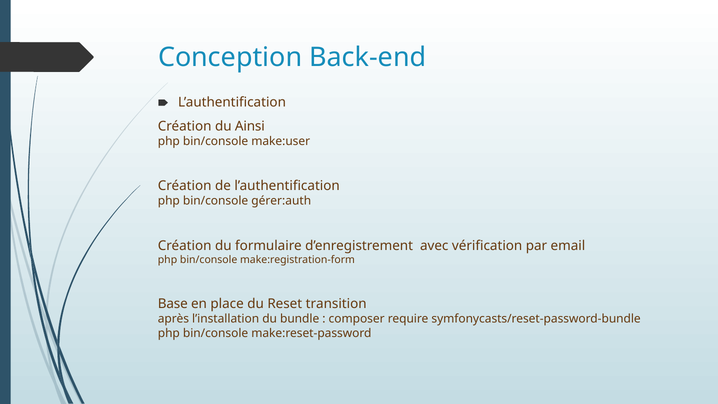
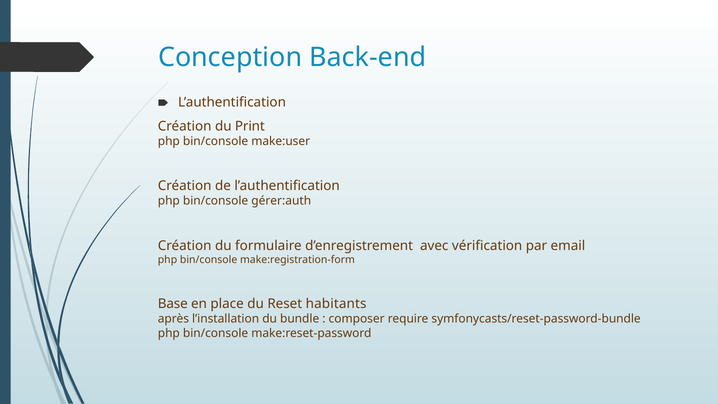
Ainsi: Ainsi -> Print
transition: transition -> habitants
